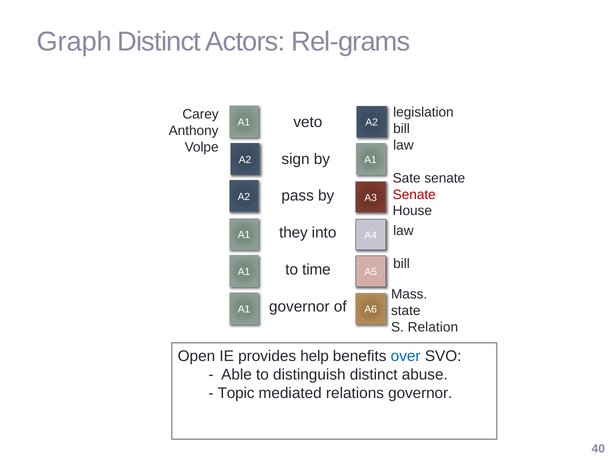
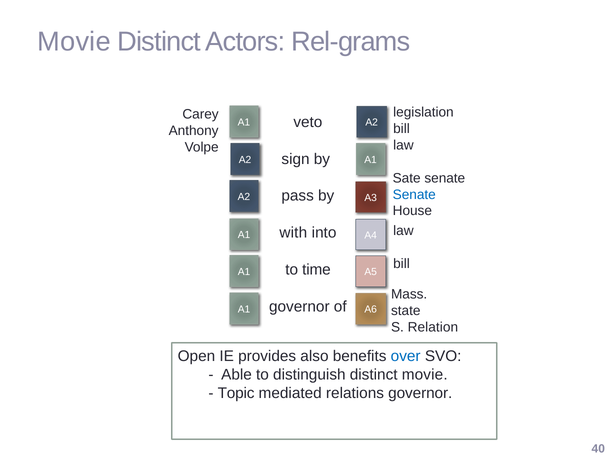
Graph at (74, 42): Graph -> Movie
Senate at (414, 194) colour: red -> blue
they: they -> with
help: help -> also
distinct abuse: abuse -> movie
